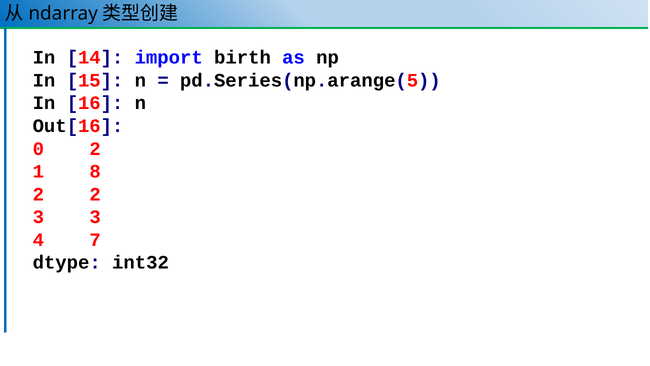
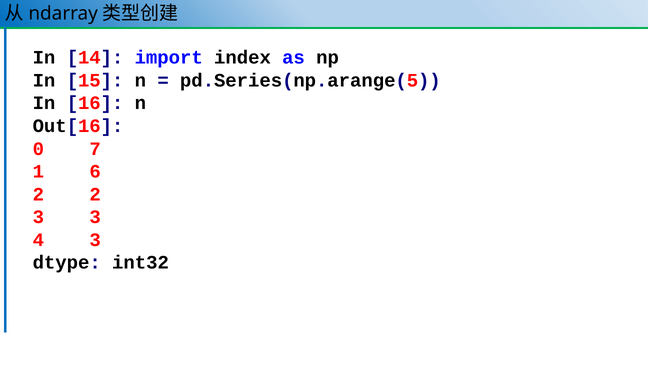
birth: birth -> index
0 2: 2 -> 7
8: 8 -> 6
4 7: 7 -> 3
